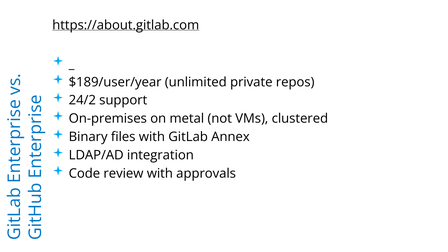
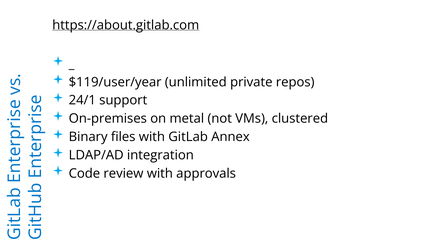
$189/user/year: $189/user/year -> $119/user/year
24/2: 24/2 -> 24/1
